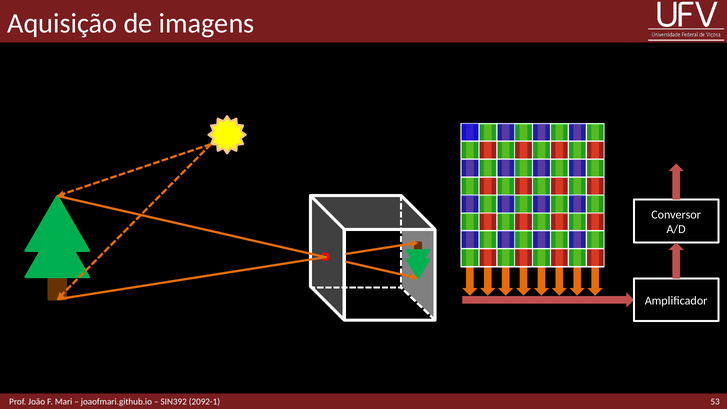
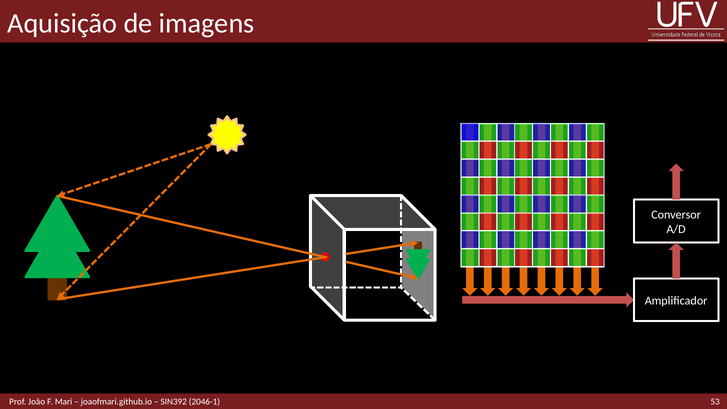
2092-1: 2092-1 -> 2046-1
